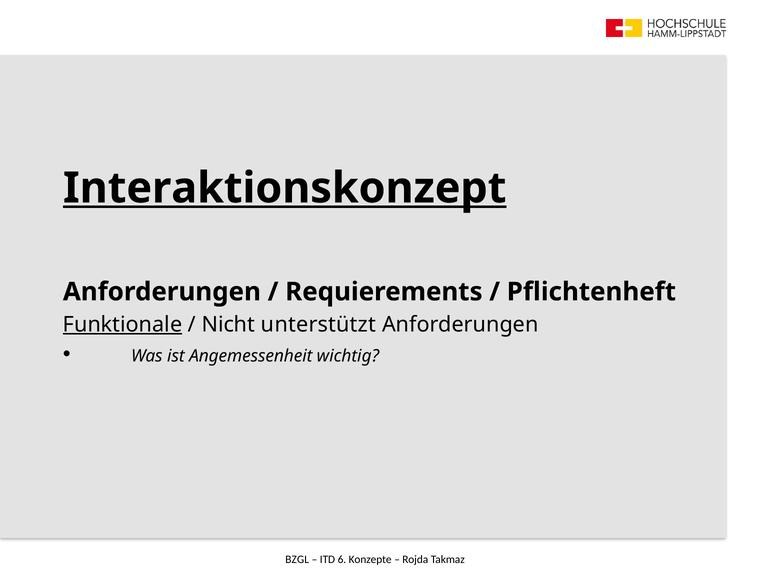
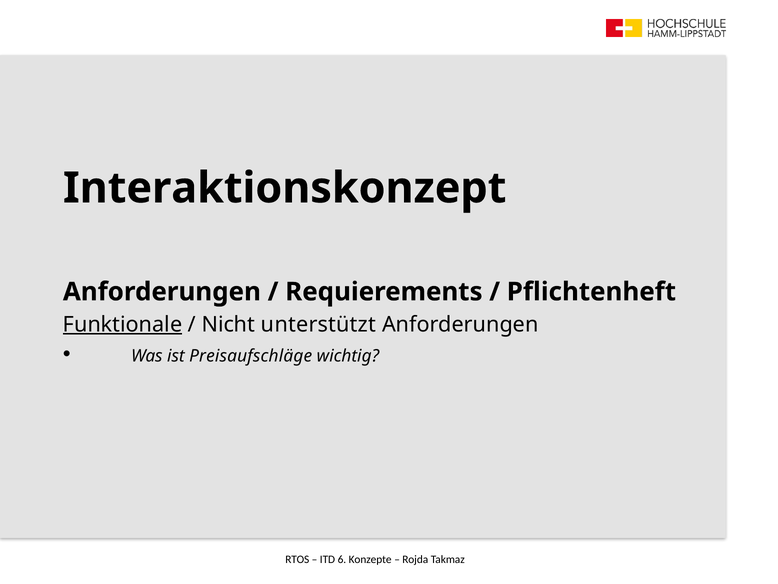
Interaktionskonzept underline: present -> none
Angemessenheit: Angemessenheit -> Preisaufschläge
BZGL: BZGL -> RTOS
